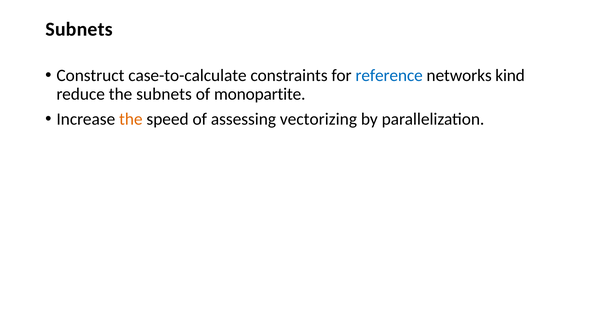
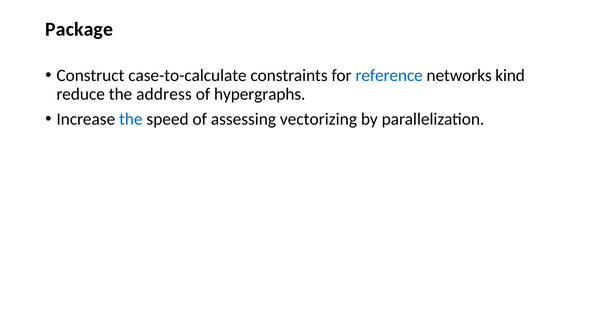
Subnets at (79, 29): Subnets -> Package
the subnets: subnets -> address
monopartite: monopartite -> hypergraphs
the at (131, 119) colour: orange -> blue
